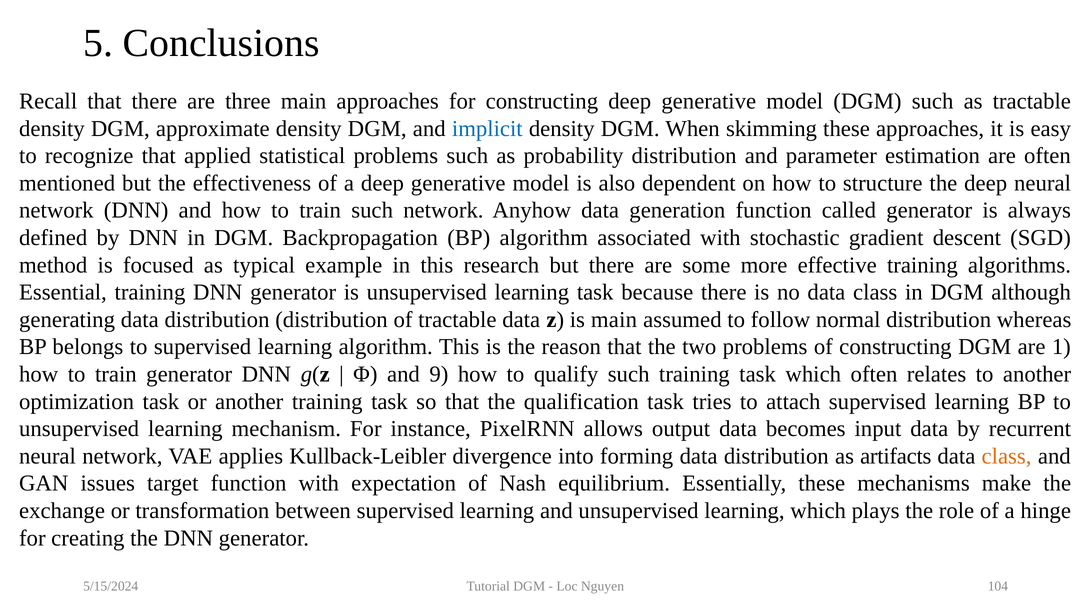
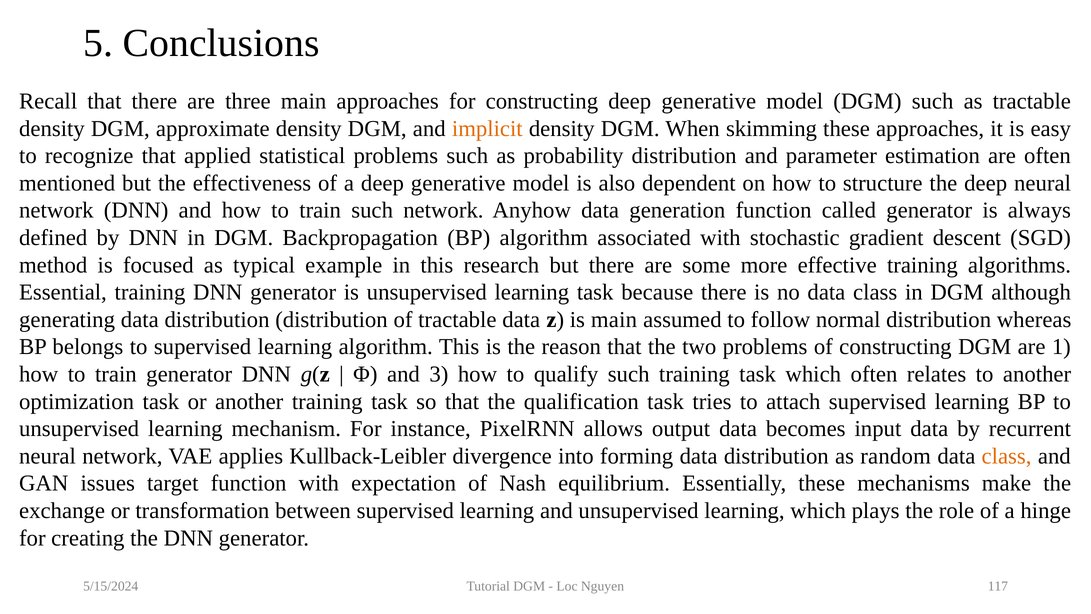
implicit colour: blue -> orange
9: 9 -> 3
artifacts: artifacts -> random
104: 104 -> 117
